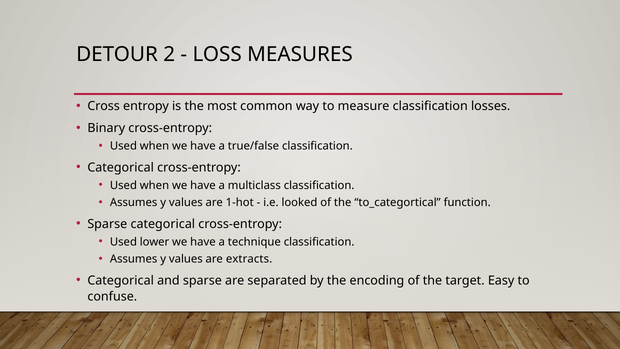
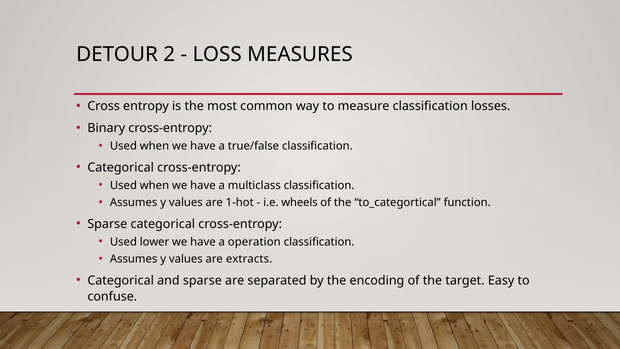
looked: looked -> wheels
technique: technique -> operation
